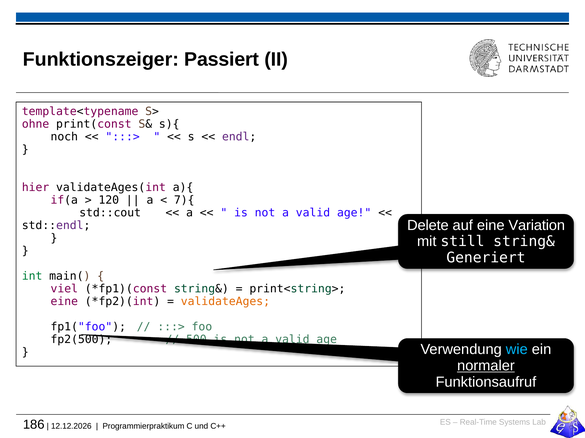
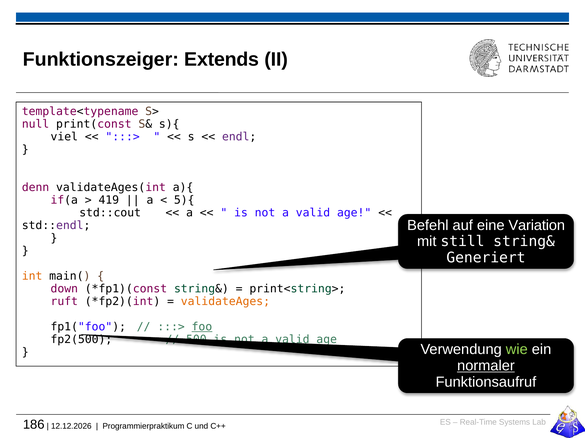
Passiert: Passiert -> Extends
ohne: ohne -> null
noch: noch -> viel
hier: hier -> denn
120: 120 -> 419
7){: 7){ -> 5){
Delete: Delete -> Befehl
int colour: green -> orange
viel: viel -> down
eine at (64, 302): eine -> ruft
foo underline: none -> present
wie colour: light blue -> light green
